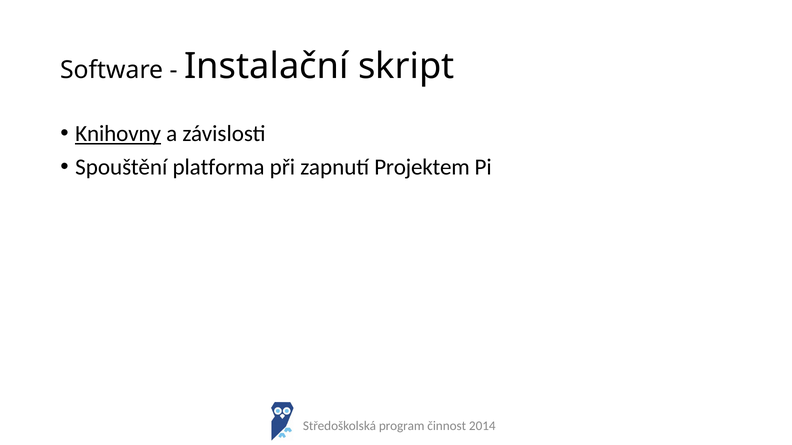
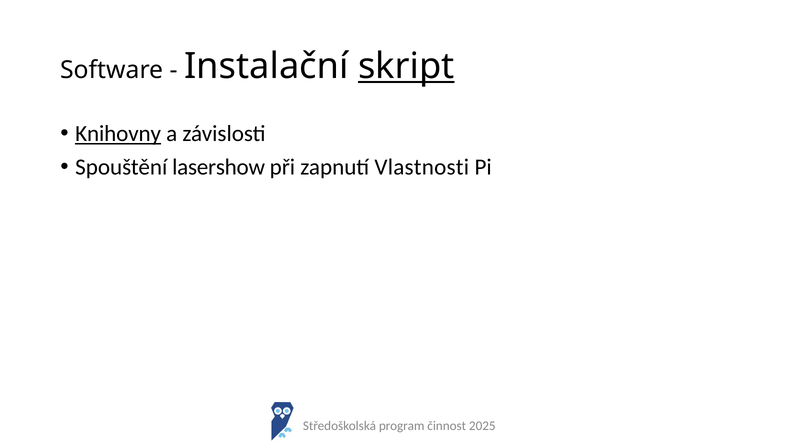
skript underline: none -> present
platforma: platforma -> lasershow
Projektem: Projektem -> Vlastnosti
2014: 2014 -> 2025
